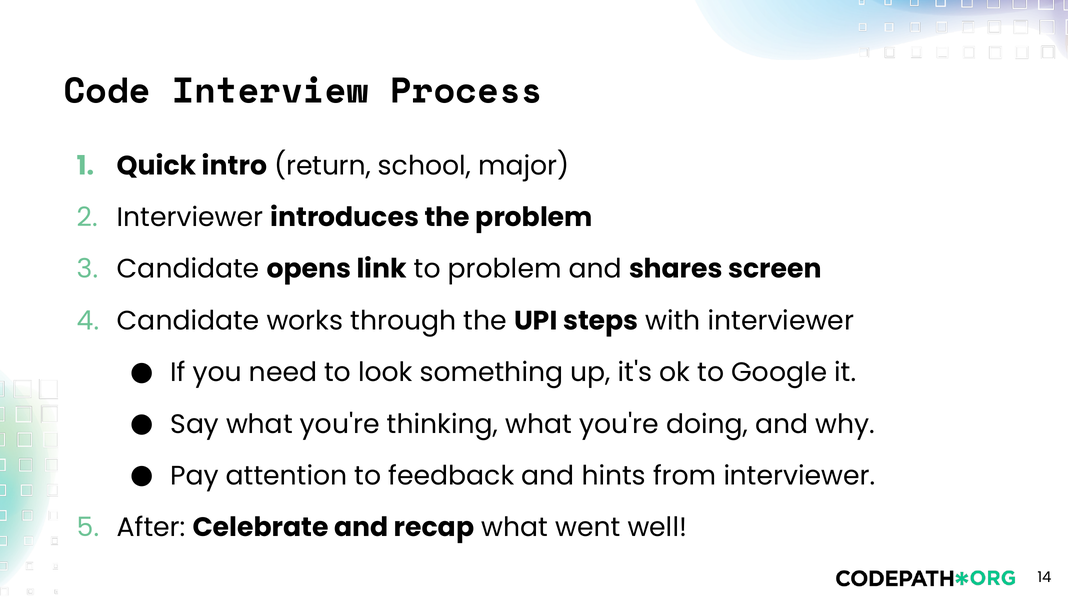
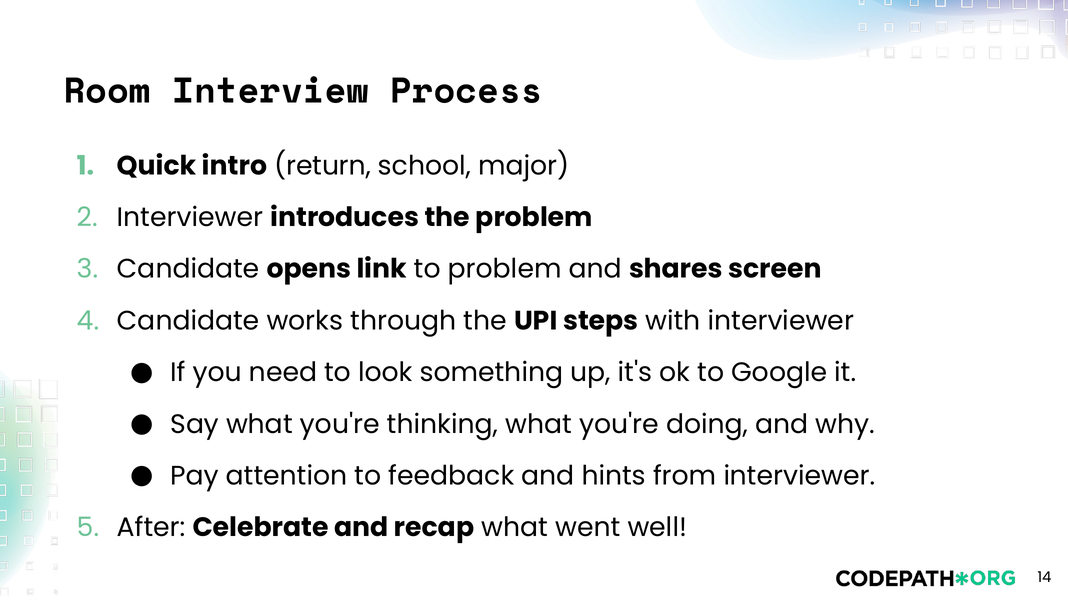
Code: Code -> Room
